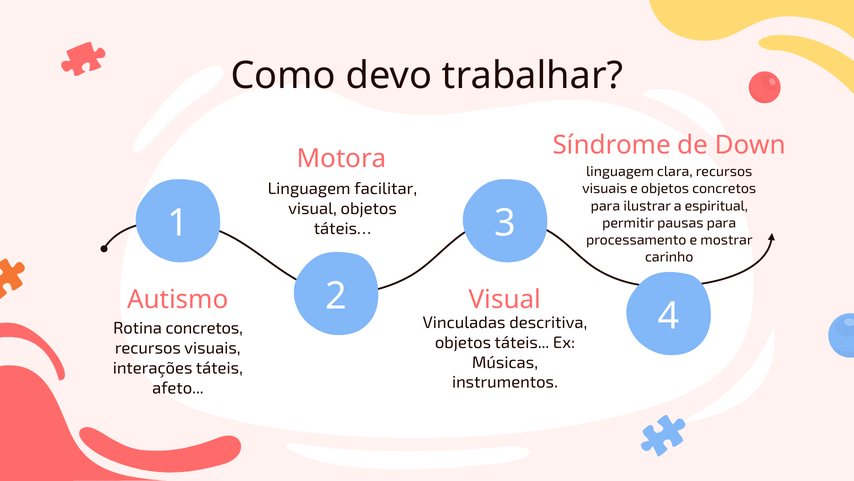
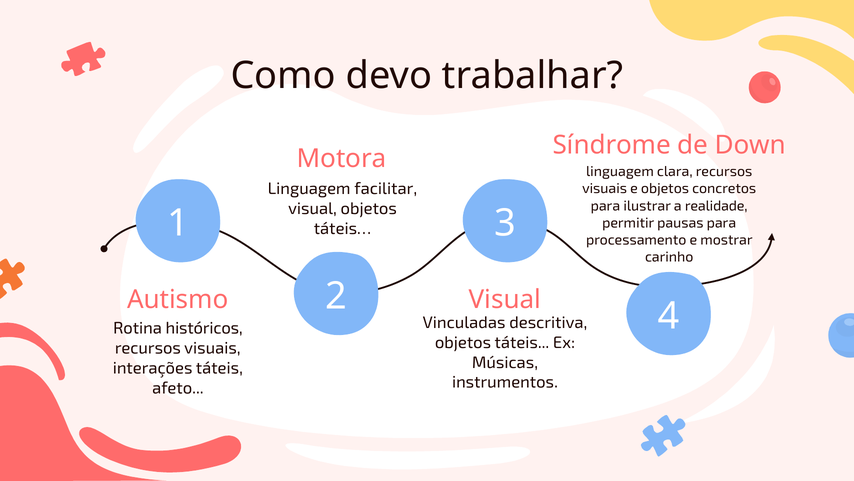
espiritual: espiritual -> realidade
Rotina concretos: concretos -> históricos
